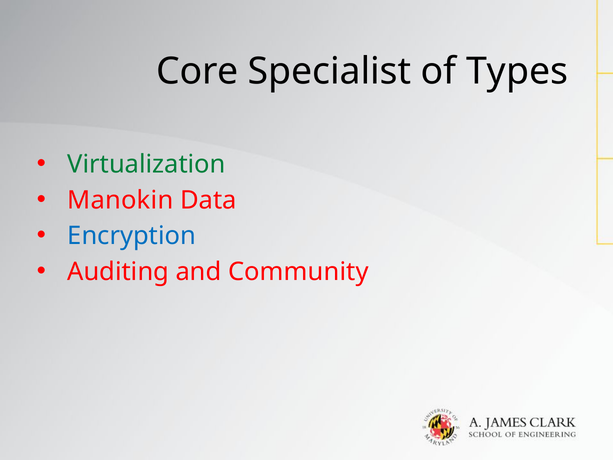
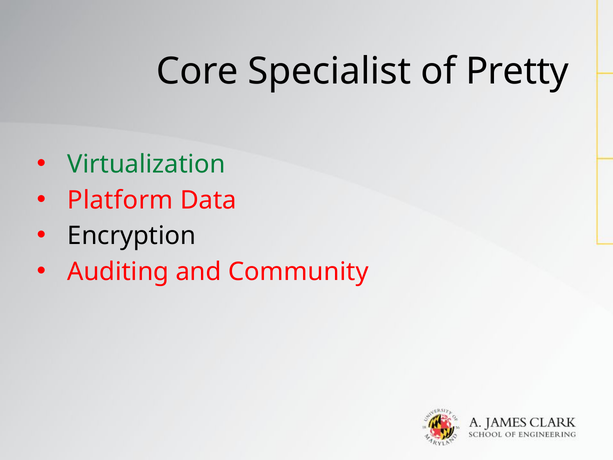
Types: Types -> Pretty
Manokin: Manokin -> Platform
Encryption colour: blue -> black
